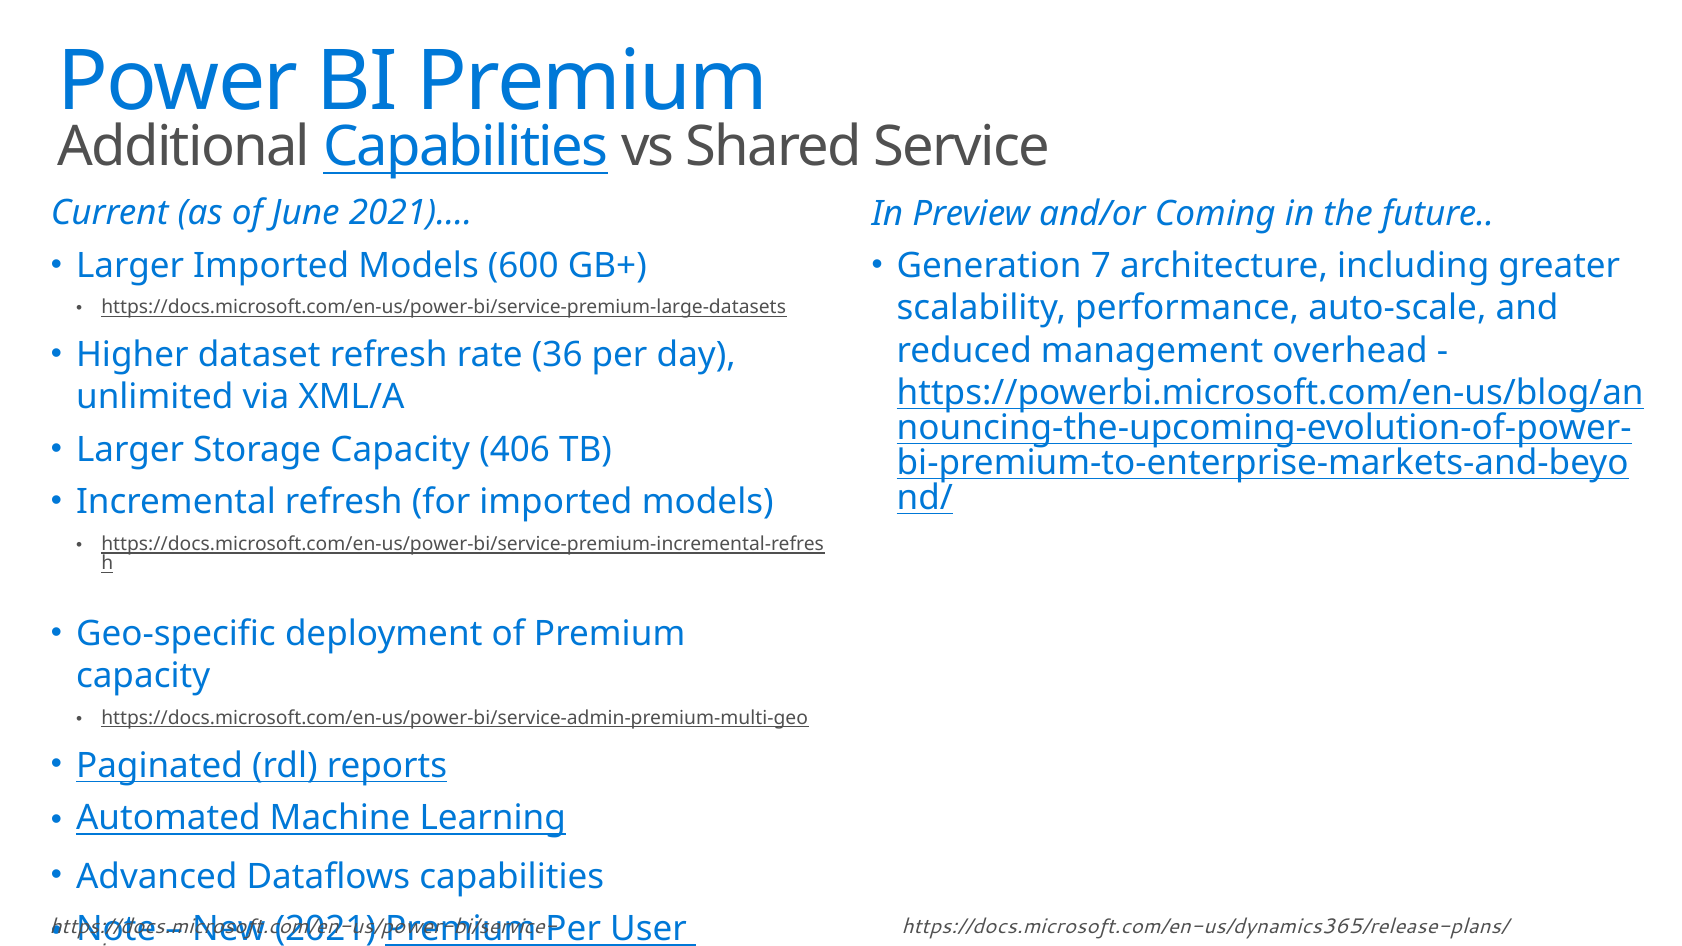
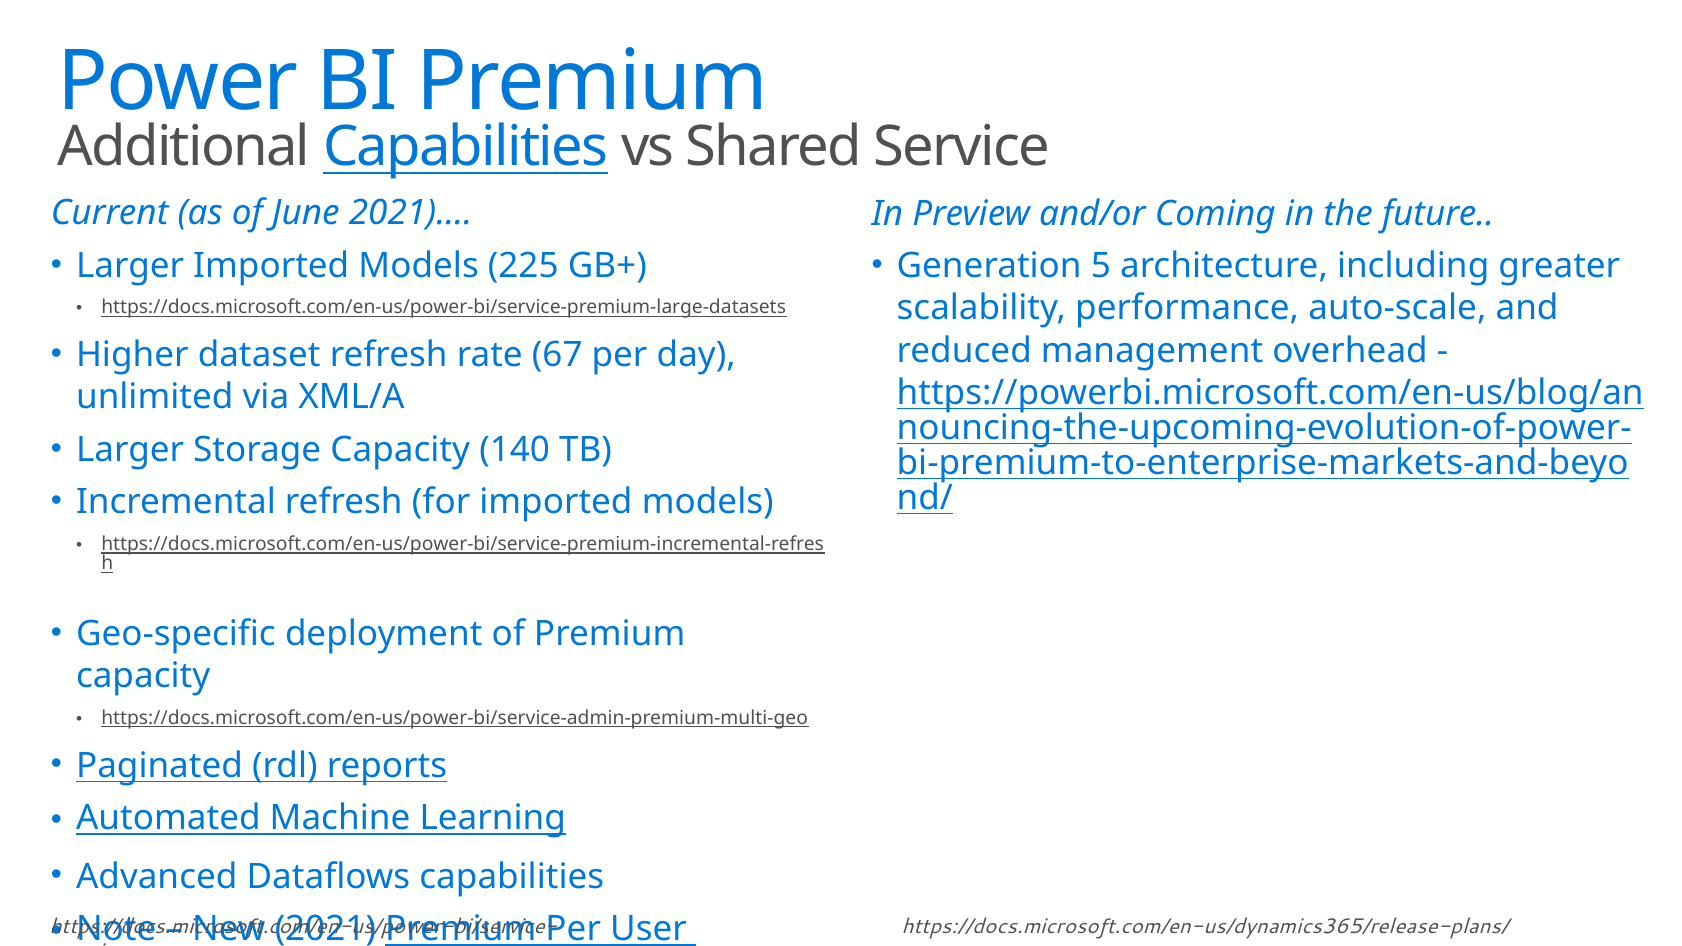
600: 600 -> 225
7: 7 -> 5
36: 36 -> 67
406: 406 -> 140
